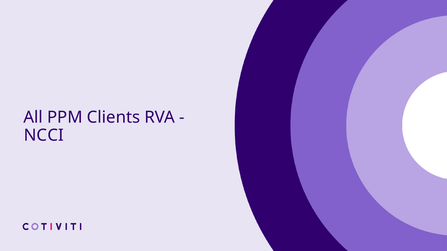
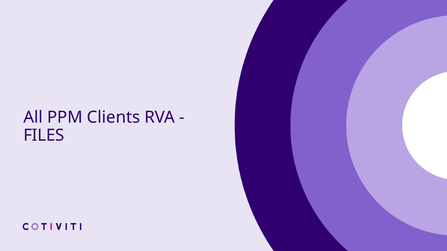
NCCI: NCCI -> FILES
